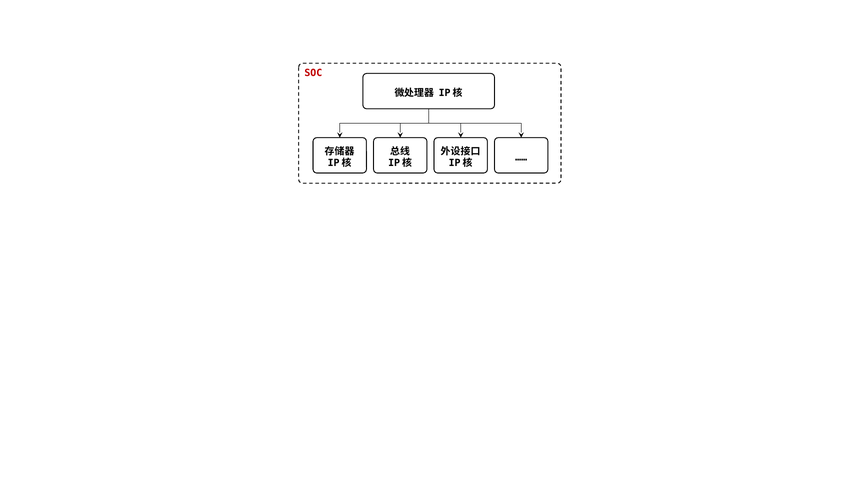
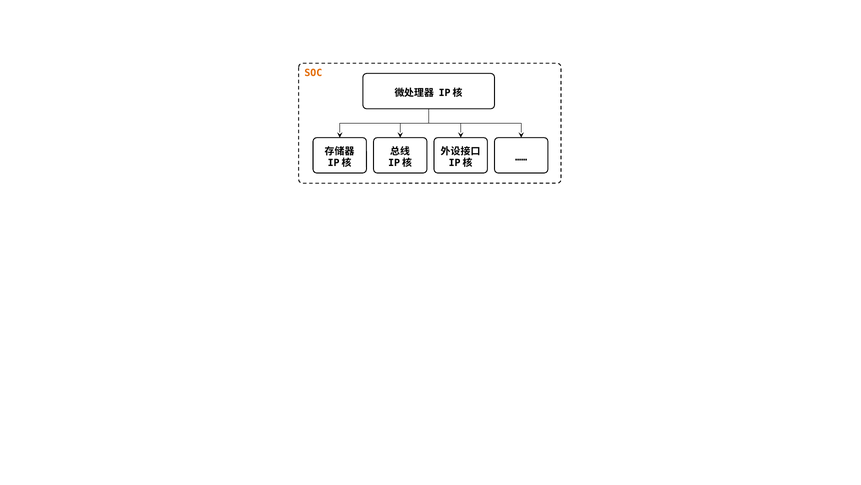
SOC colour: red -> orange
